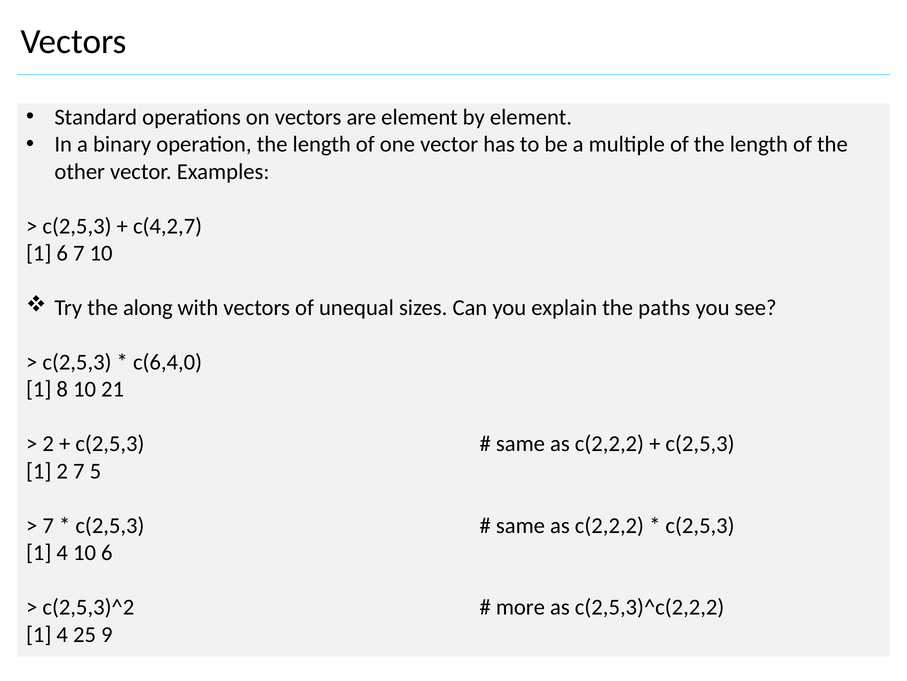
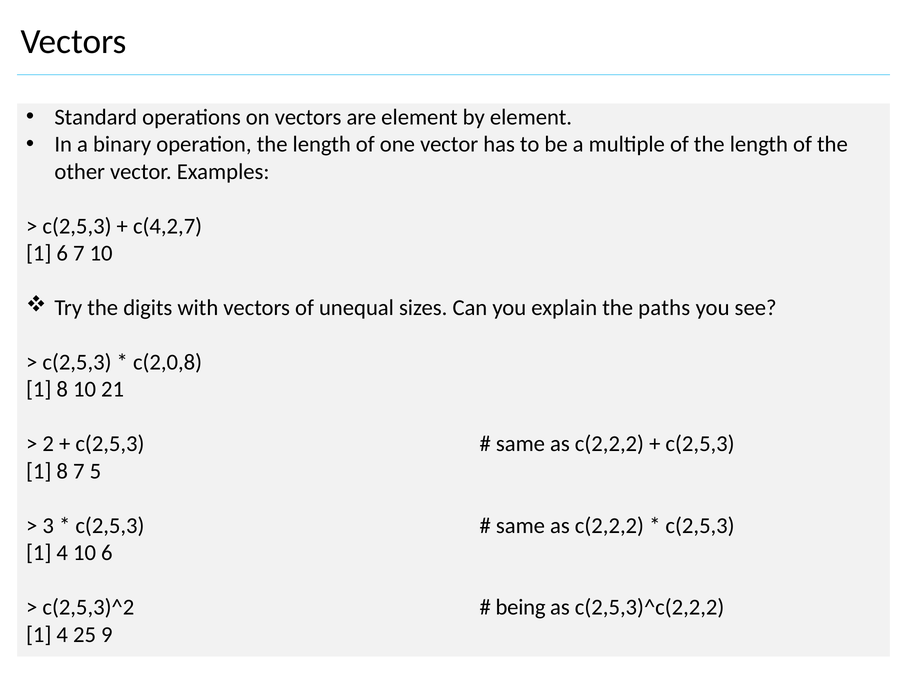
along: along -> digits
c(6,4,0: c(6,4,0 -> c(2,0,8
2 at (62, 471): 2 -> 8
7 at (48, 525): 7 -> 3
more: more -> being
